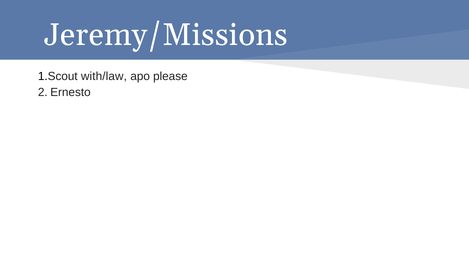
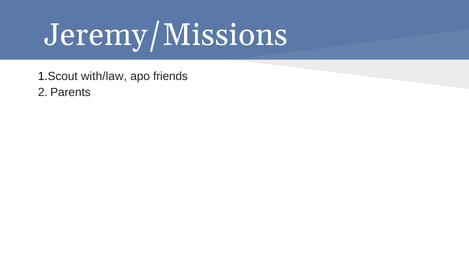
please: please -> friends
Ernesto: Ernesto -> Parents
